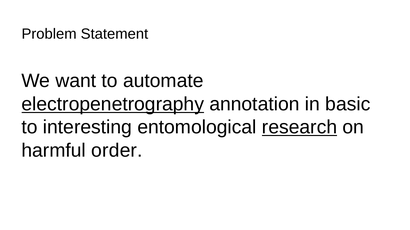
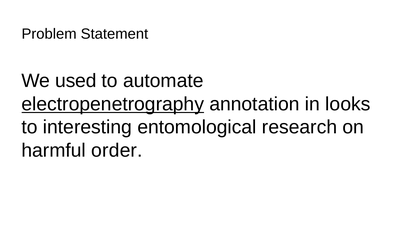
want: want -> used
basic: basic -> looks
research underline: present -> none
